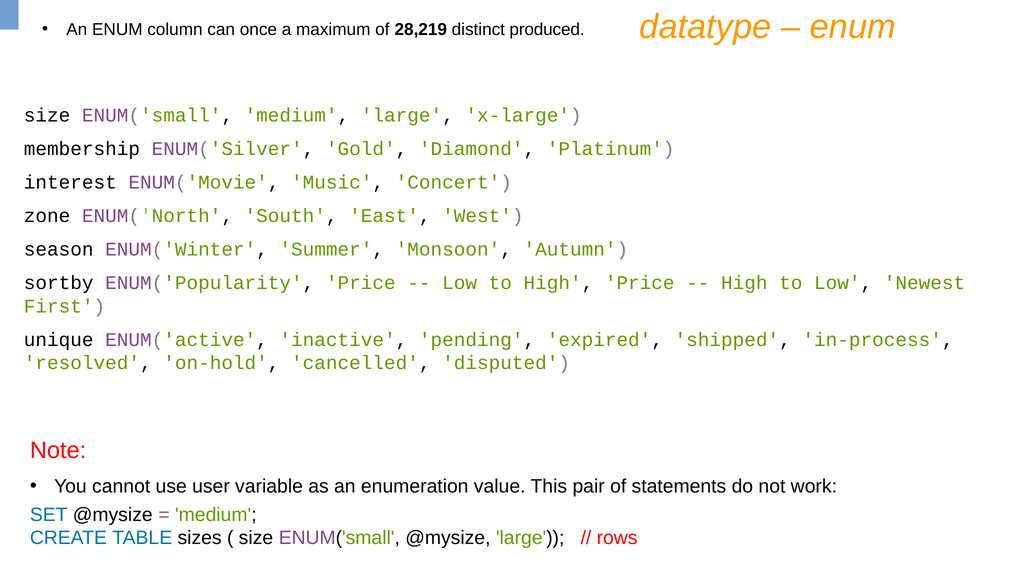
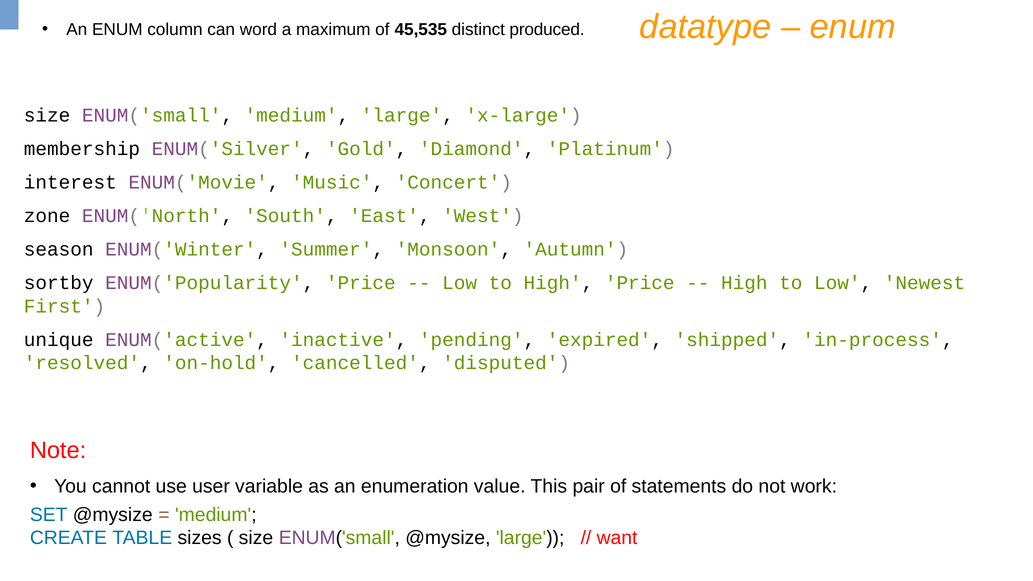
once: once -> word
28,219: 28,219 -> 45,535
rows: rows -> want
